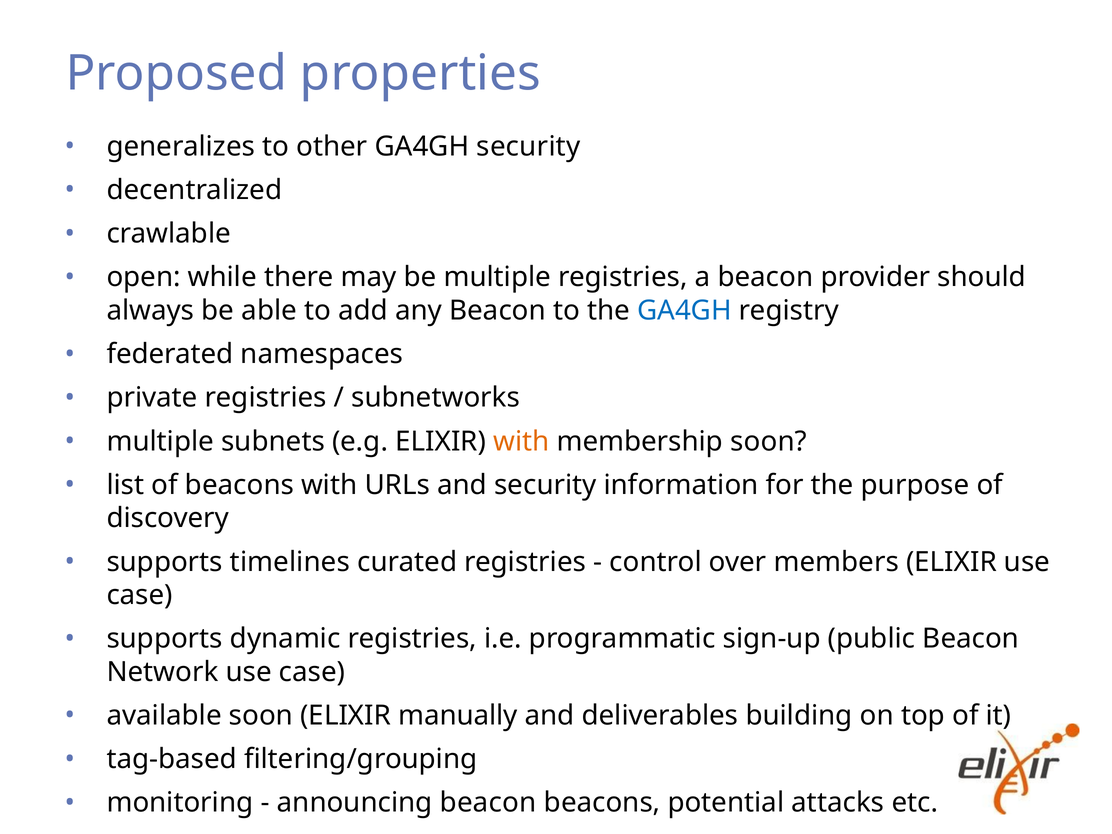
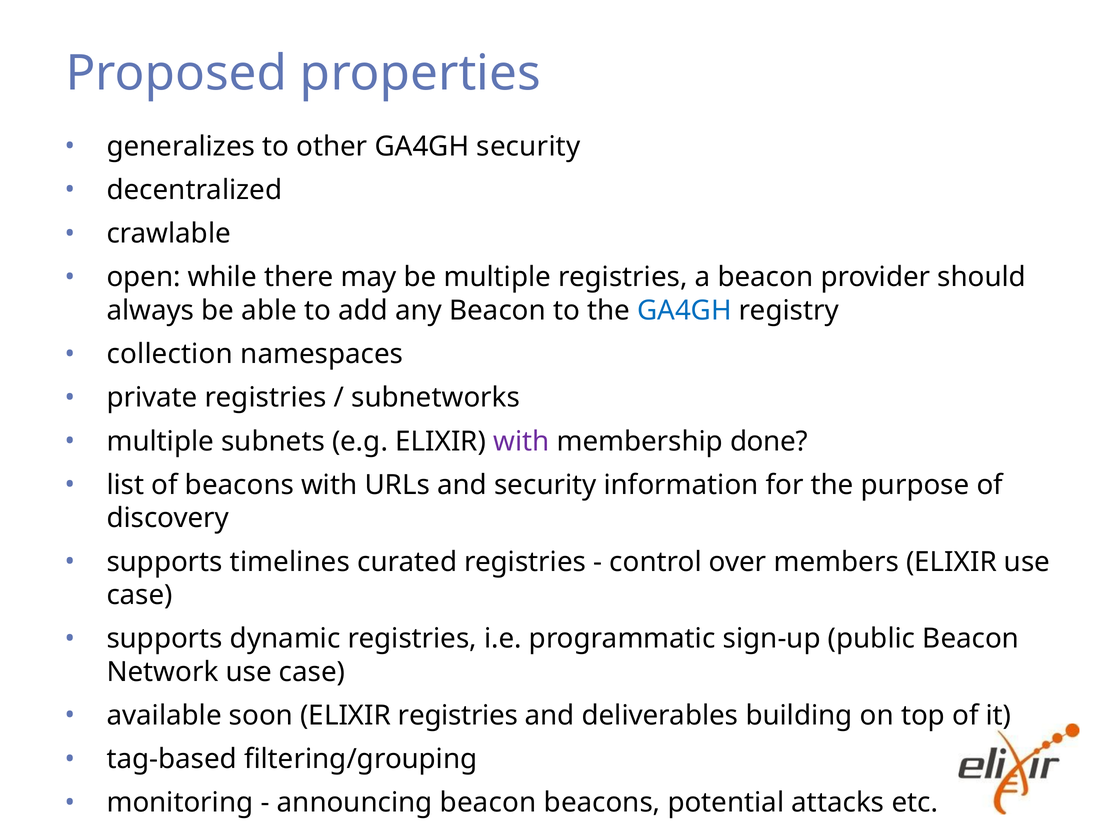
federated: federated -> collection
with at (521, 441) colour: orange -> purple
membership soon: soon -> done
ELIXIR manually: manually -> registries
